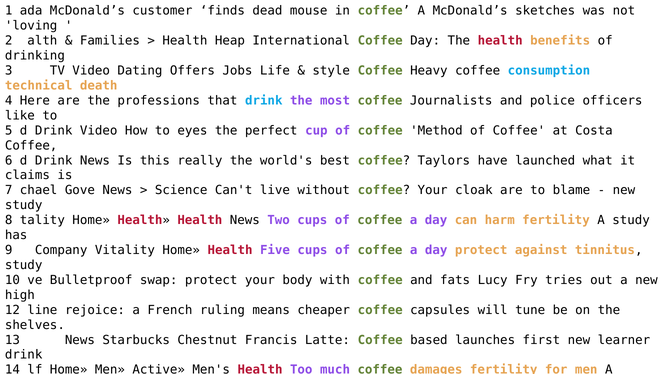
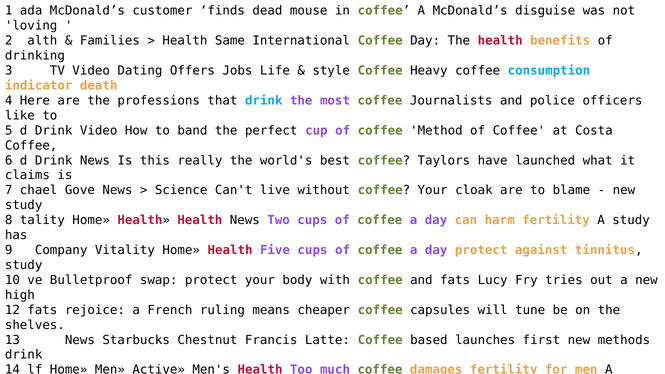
sketches: sketches -> disguise
Heap: Heap -> Same
technical: technical -> indicator
eyes: eyes -> band
12 line: line -> fats
learner: learner -> methods
